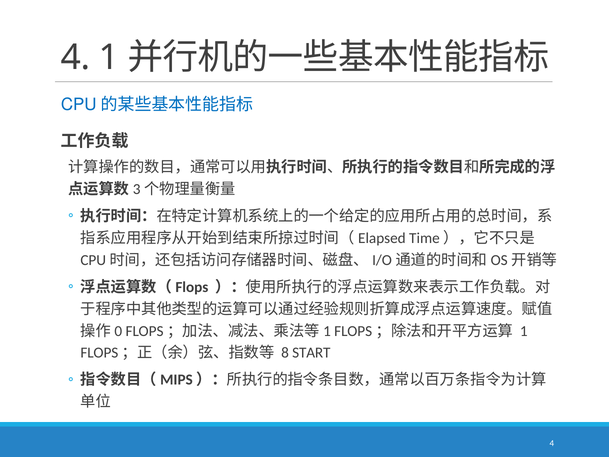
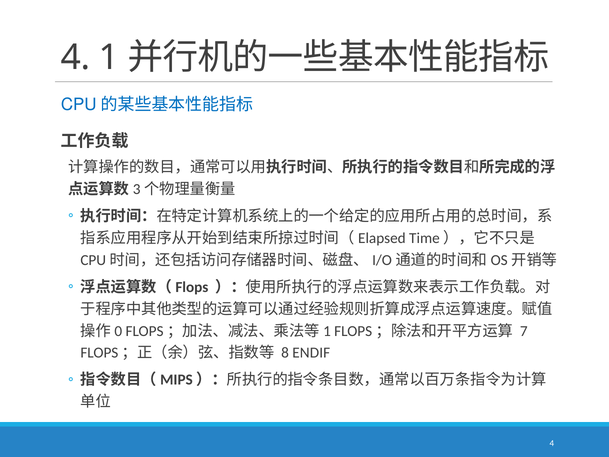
1 at (524, 331): 1 -> 7
START: START -> ENDIF
